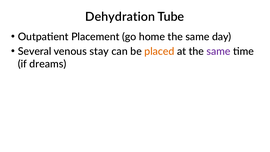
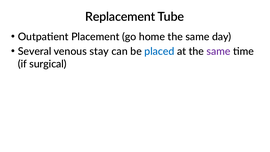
Dehydration: Dehydration -> Replacement
placed colour: orange -> blue
dreams: dreams -> surgical
